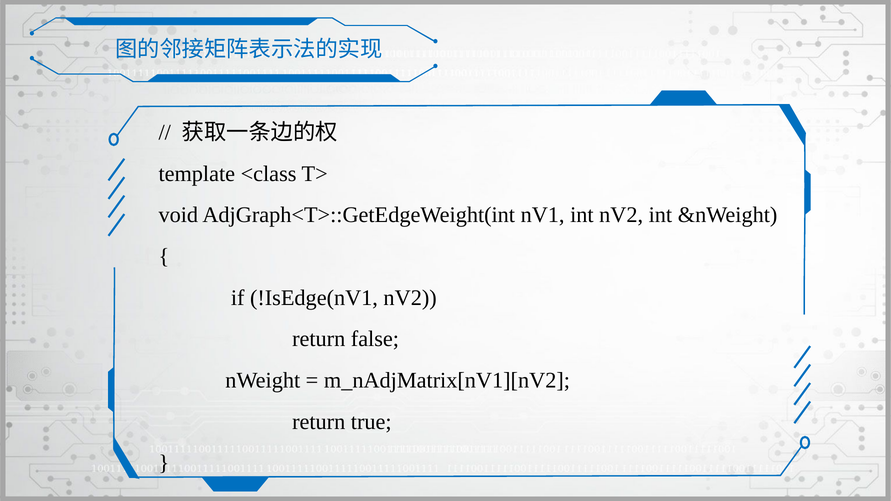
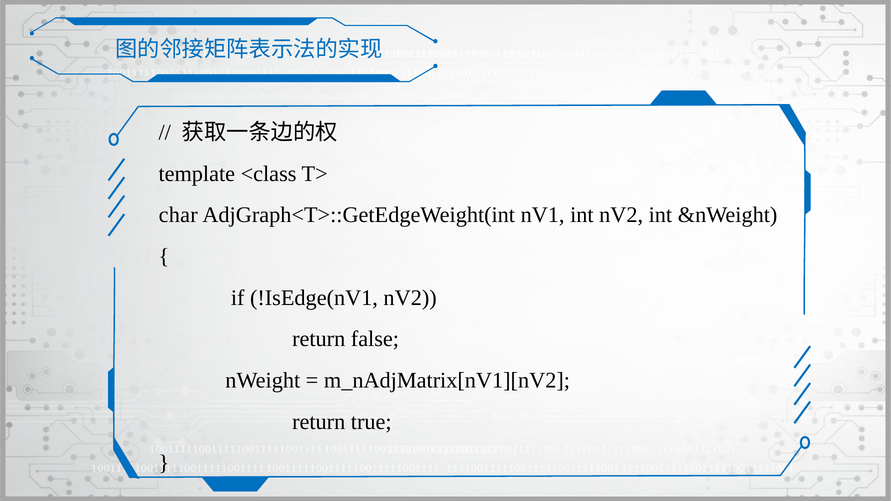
void: void -> char
